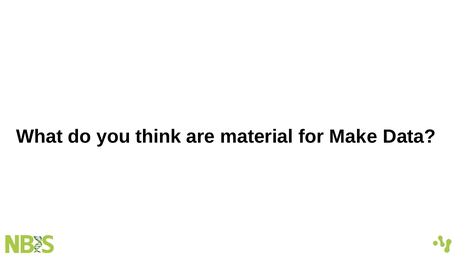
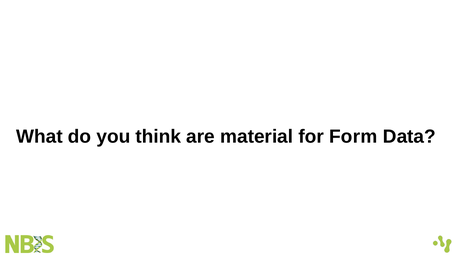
Make: Make -> Form
